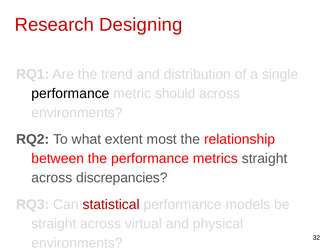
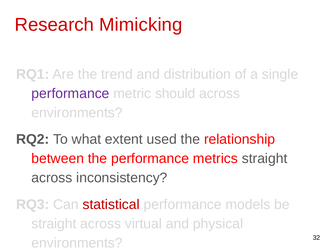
Designing: Designing -> Mimicking
performance at (70, 93) colour: black -> purple
most: most -> used
discrepancies: discrepancies -> inconsistency
